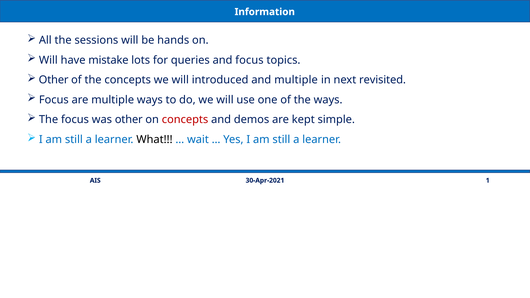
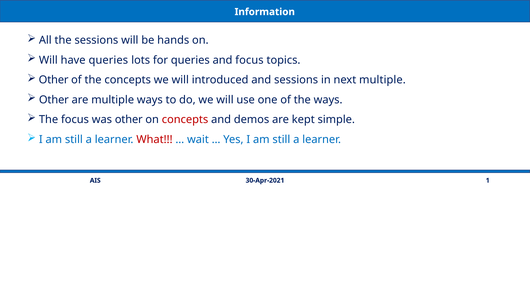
have mistake: mistake -> queries
and multiple: multiple -> sessions
next revisited: revisited -> multiple
Focus at (54, 100): Focus -> Other
What colour: black -> red
